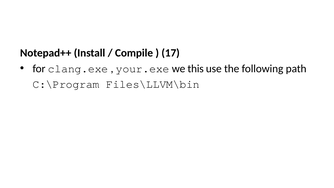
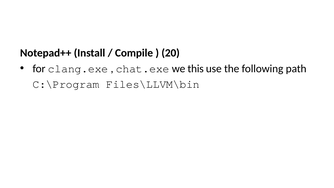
17: 17 -> 20
your.exe: your.exe -> chat.exe
